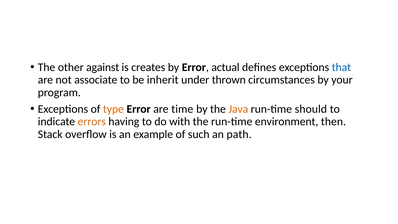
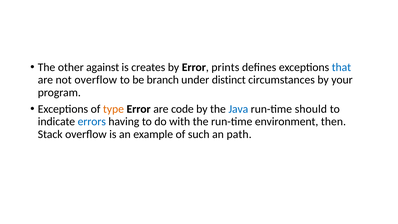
actual: actual -> prints
not associate: associate -> overflow
inherit: inherit -> branch
thrown: thrown -> distinct
time: time -> code
Java colour: orange -> blue
errors colour: orange -> blue
